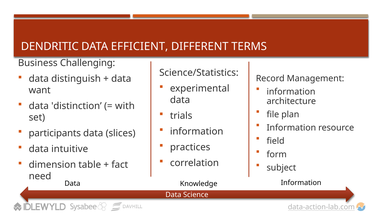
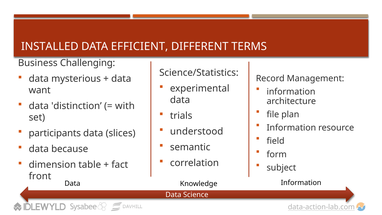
DENDRITIC: DENDRITIC -> INSTALLED
distinguish: distinguish -> mysterious
information at (197, 131): information -> understood
practices: practices -> semantic
intuitive: intuitive -> because
need: need -> front
